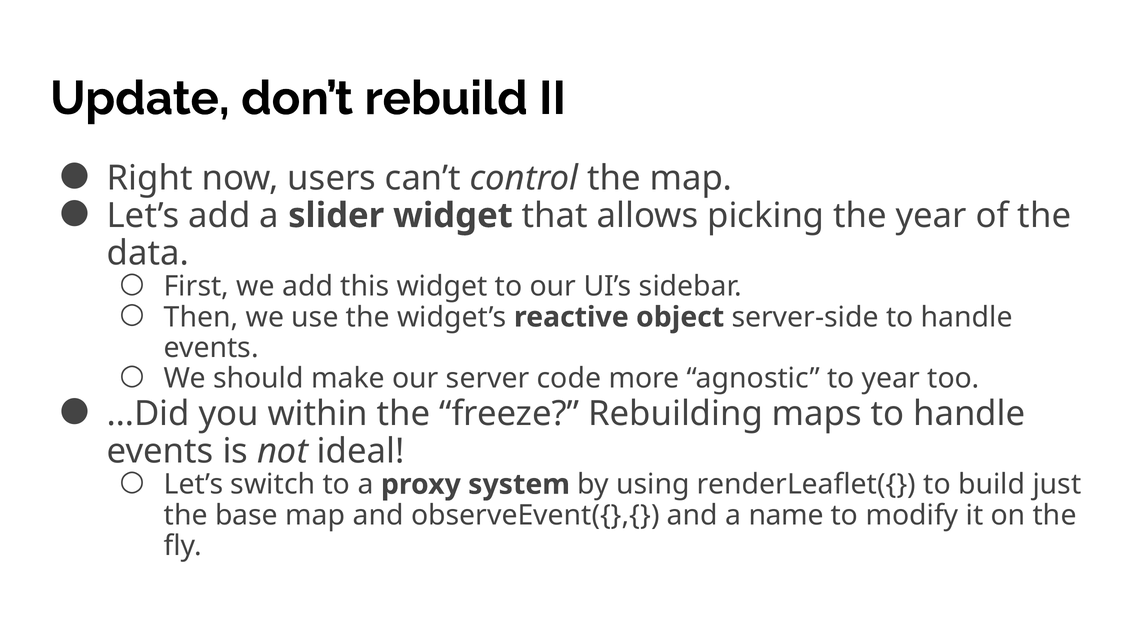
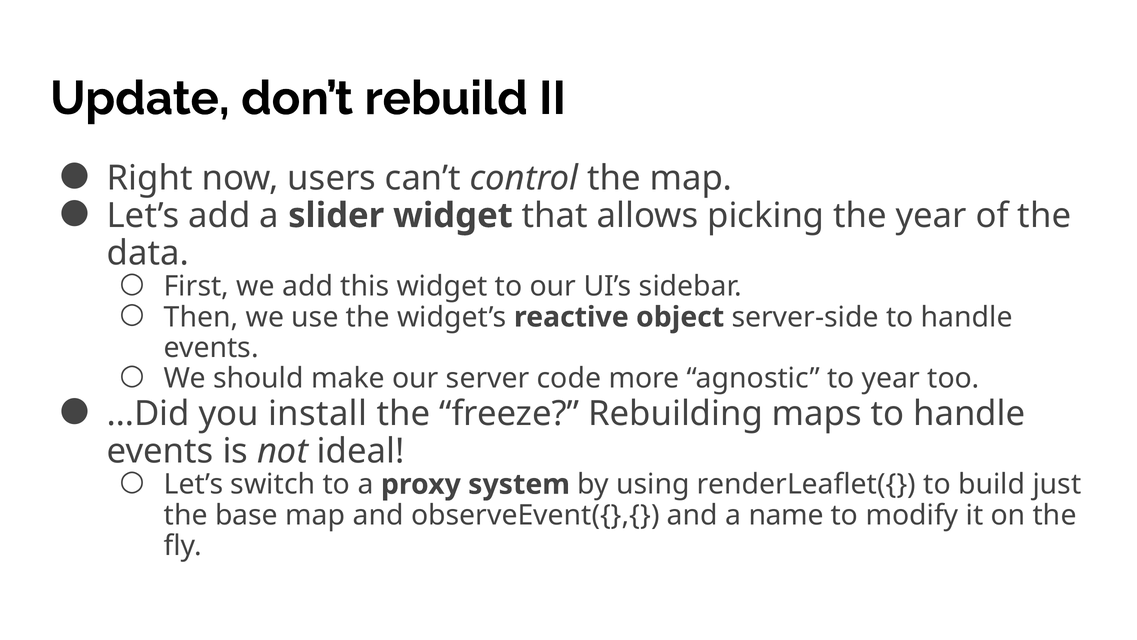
within: within -> install
